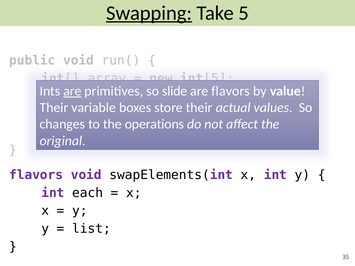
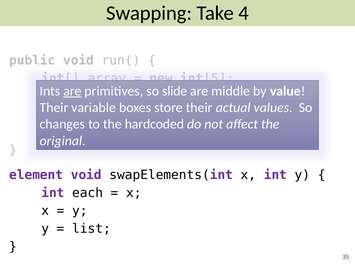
Swapping underline: present -> none
5: 5 -> 4
are flavors: flavors -> middle
operations: operations -> hardcoded
flavors at (36, 175): flavors -> element
